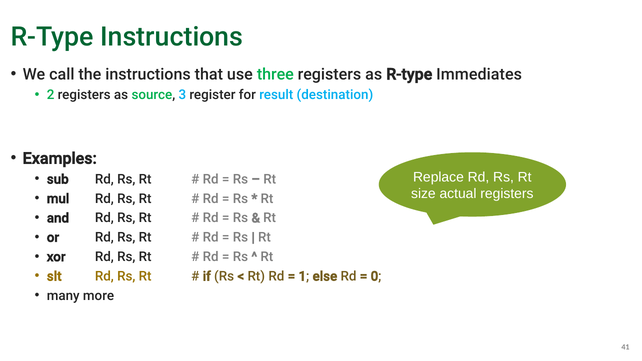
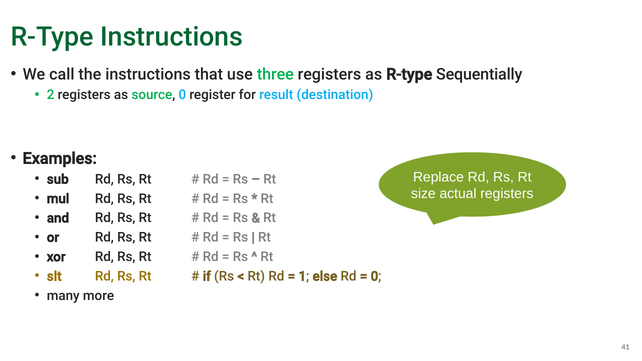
Immediates: Immediates -> Sequentially
source 3: 3 -> 0
